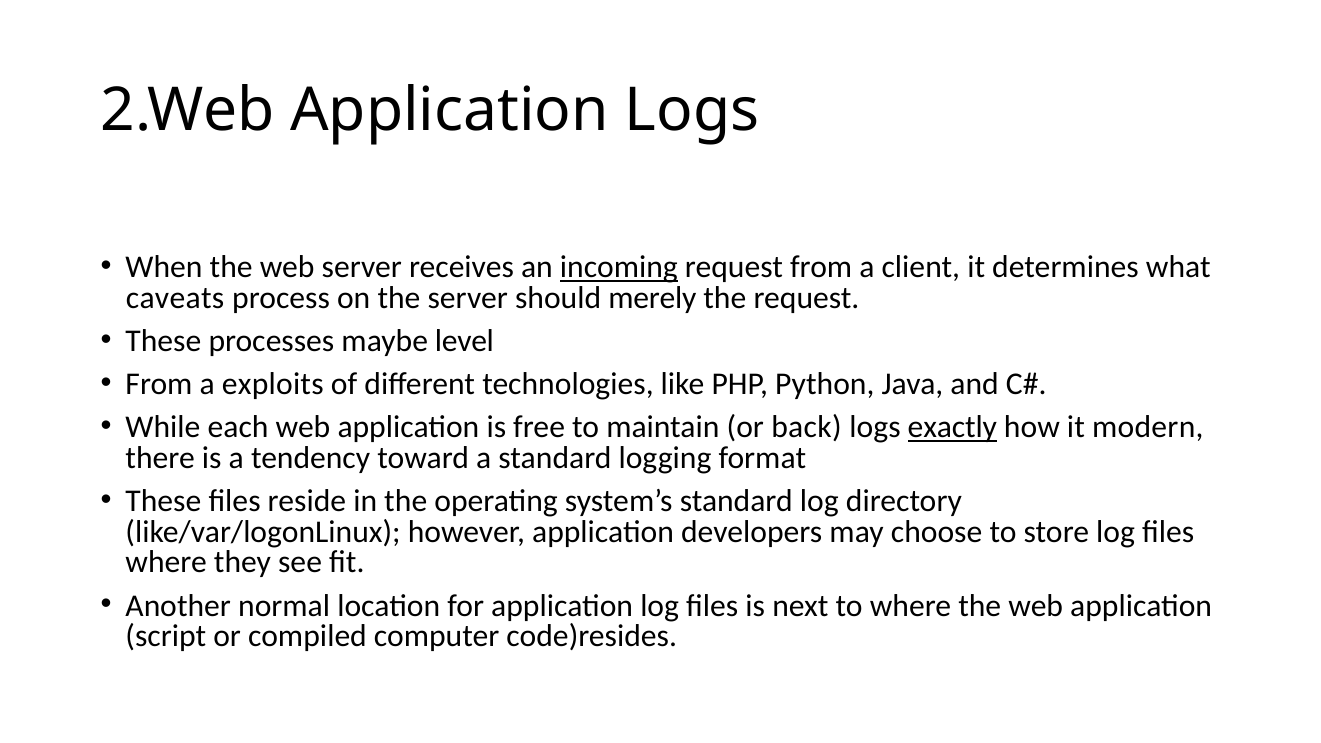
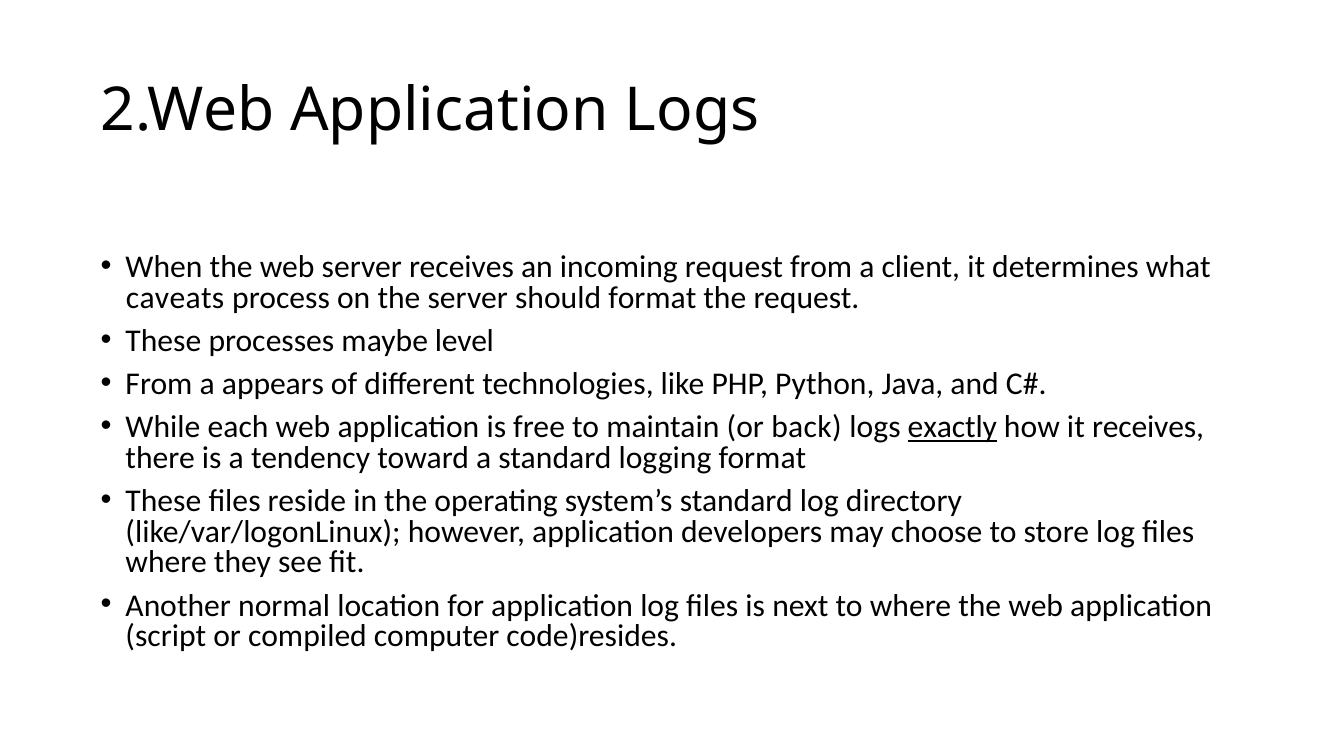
incoming underline: present -> none
should merely: merely -> format
exploits: exploits -> appears
it modern: modern -> receives
